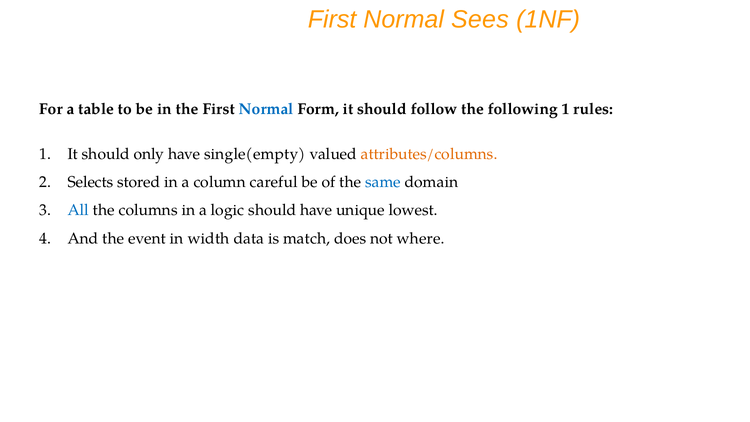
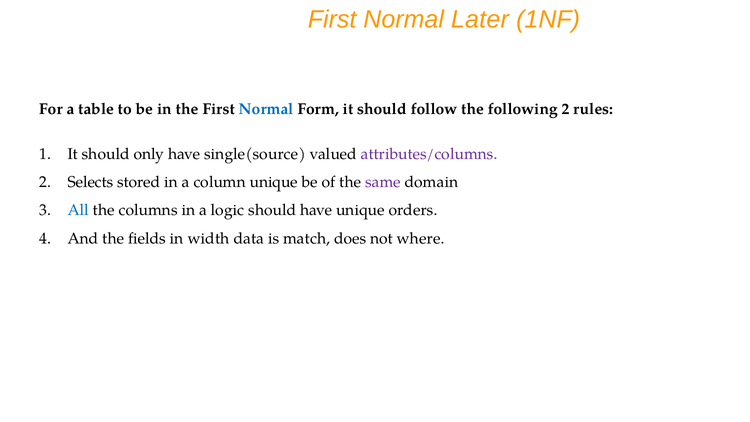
Sees: Sees -> Later
following 1: 1 -> 2
single(empty: single(empty -> single(source
attributes/columns colour: orange -> purple
column careful: careful -> unique
same colour: blue -> purple
lowest: lowest -> orders
event: event -> fields
